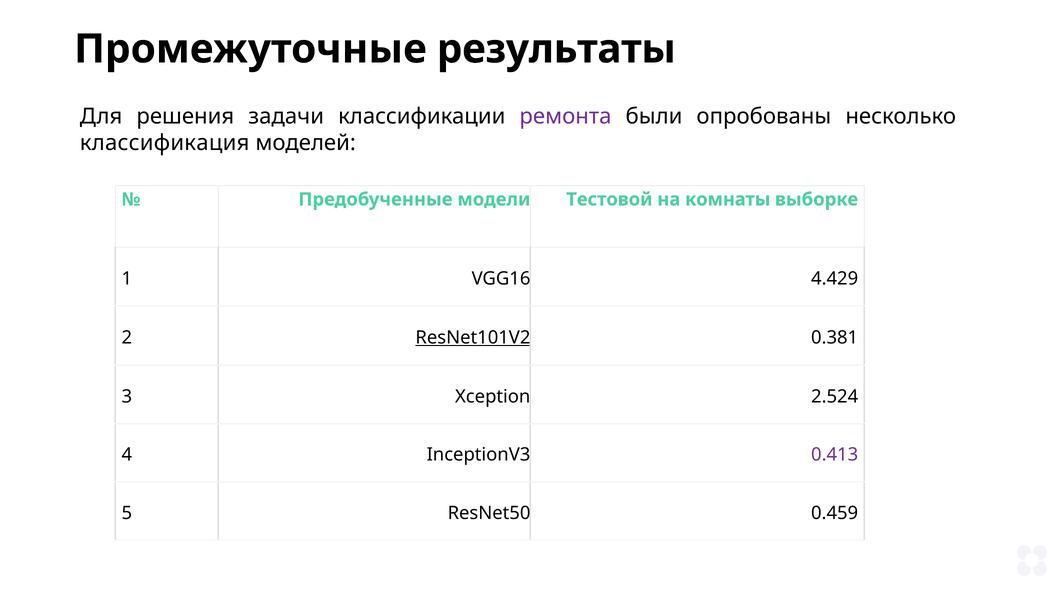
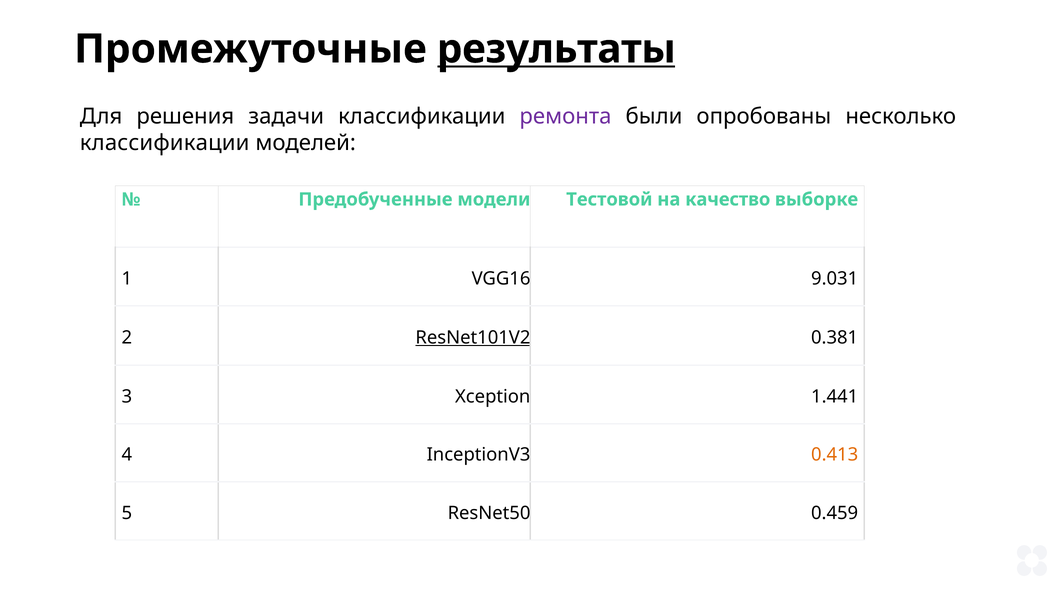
результаты underline: none -> present
классификация at (165, 143): классификация -> классификации
комнаты: комнаты -> качество
4.429: 4.429 -> 9.031
2.524: 2.524 -> 1.441
0.413 colour: purple -> orange
